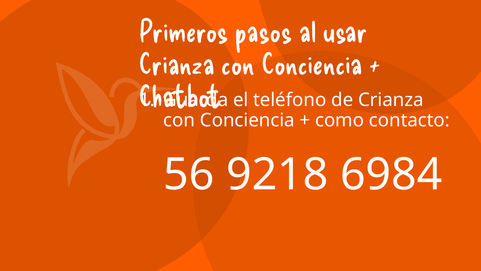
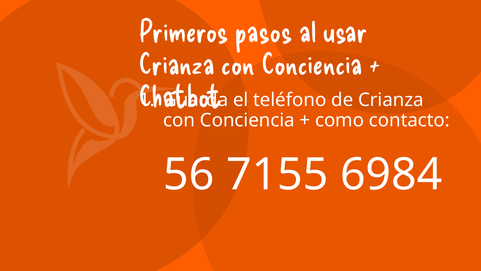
9218: 9218 -> 7155
